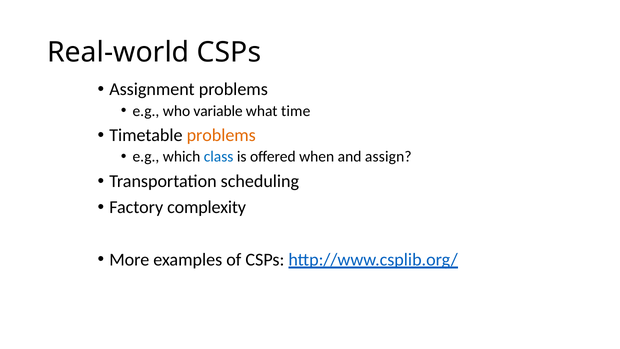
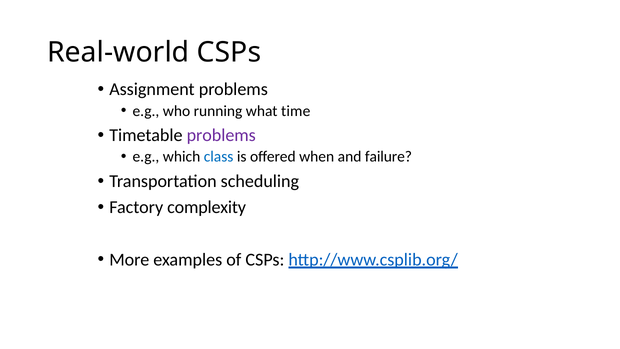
variable: variable -> running
problems at (221, 135) colour: orange -> purple
assign: assign -> failure
